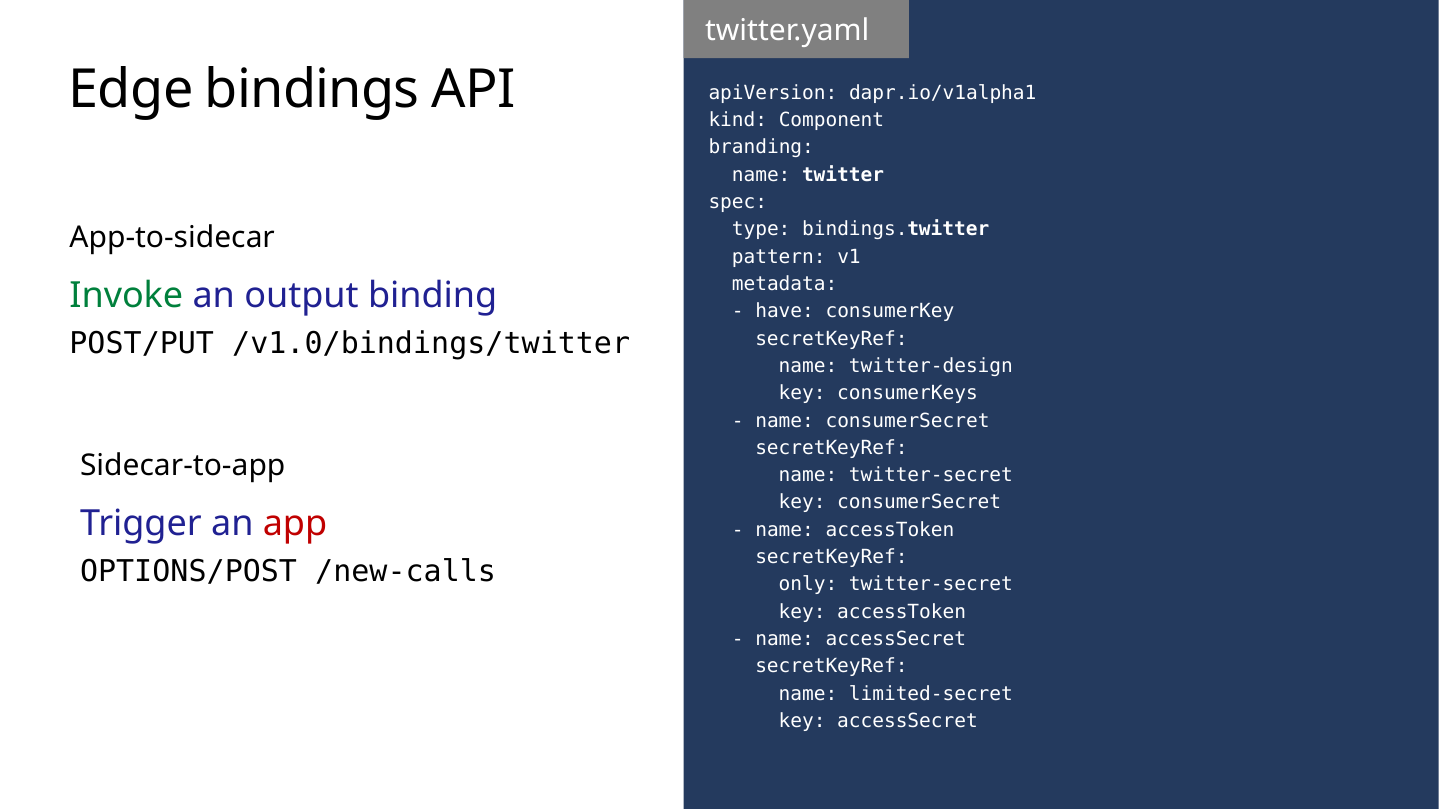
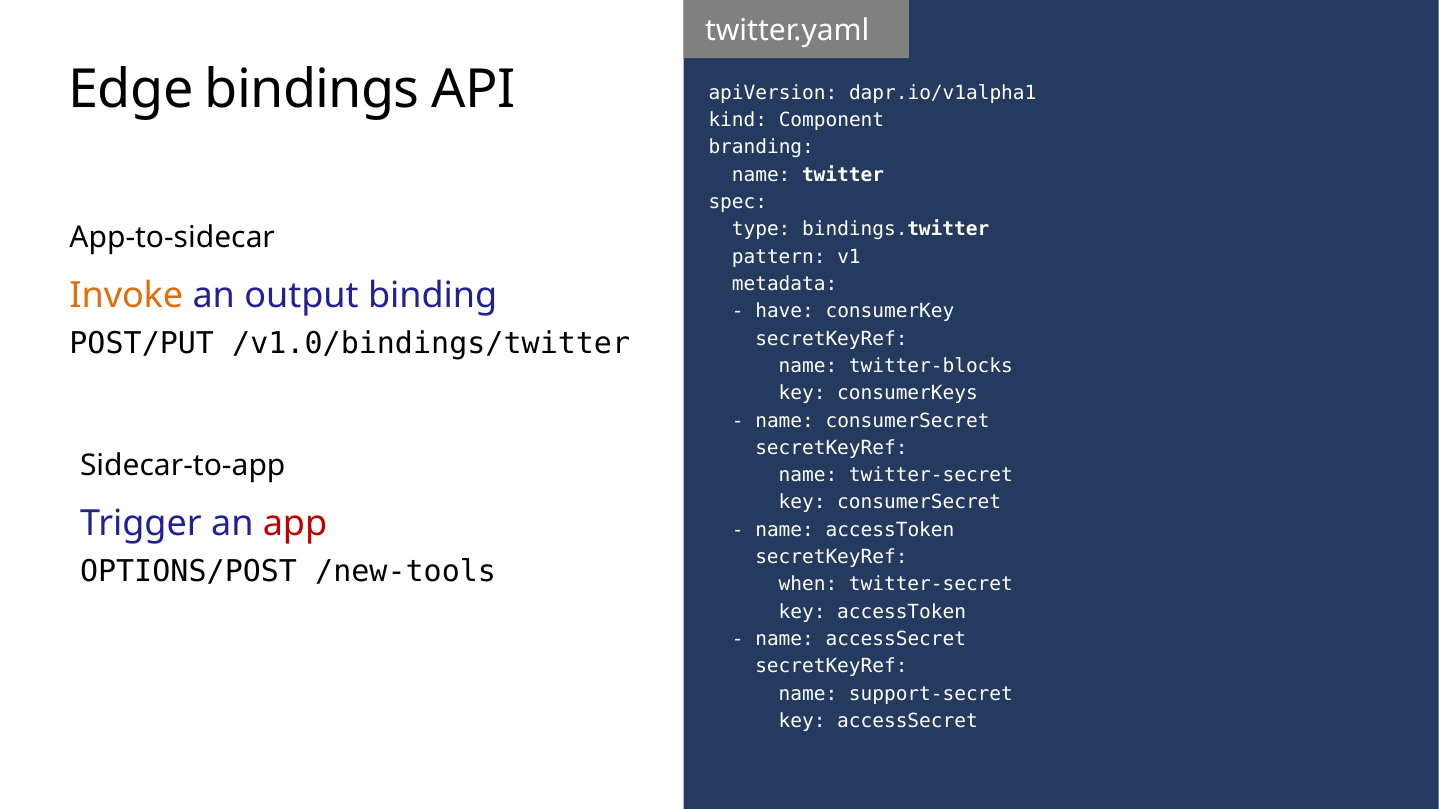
Invoke colour: green -> orange
twitter-design: twitter-design -> twitter-blocks
/new-calls: /new-calls -> /new-tools
only: only -> when
limited-secret: limited-secret -> support-secret
